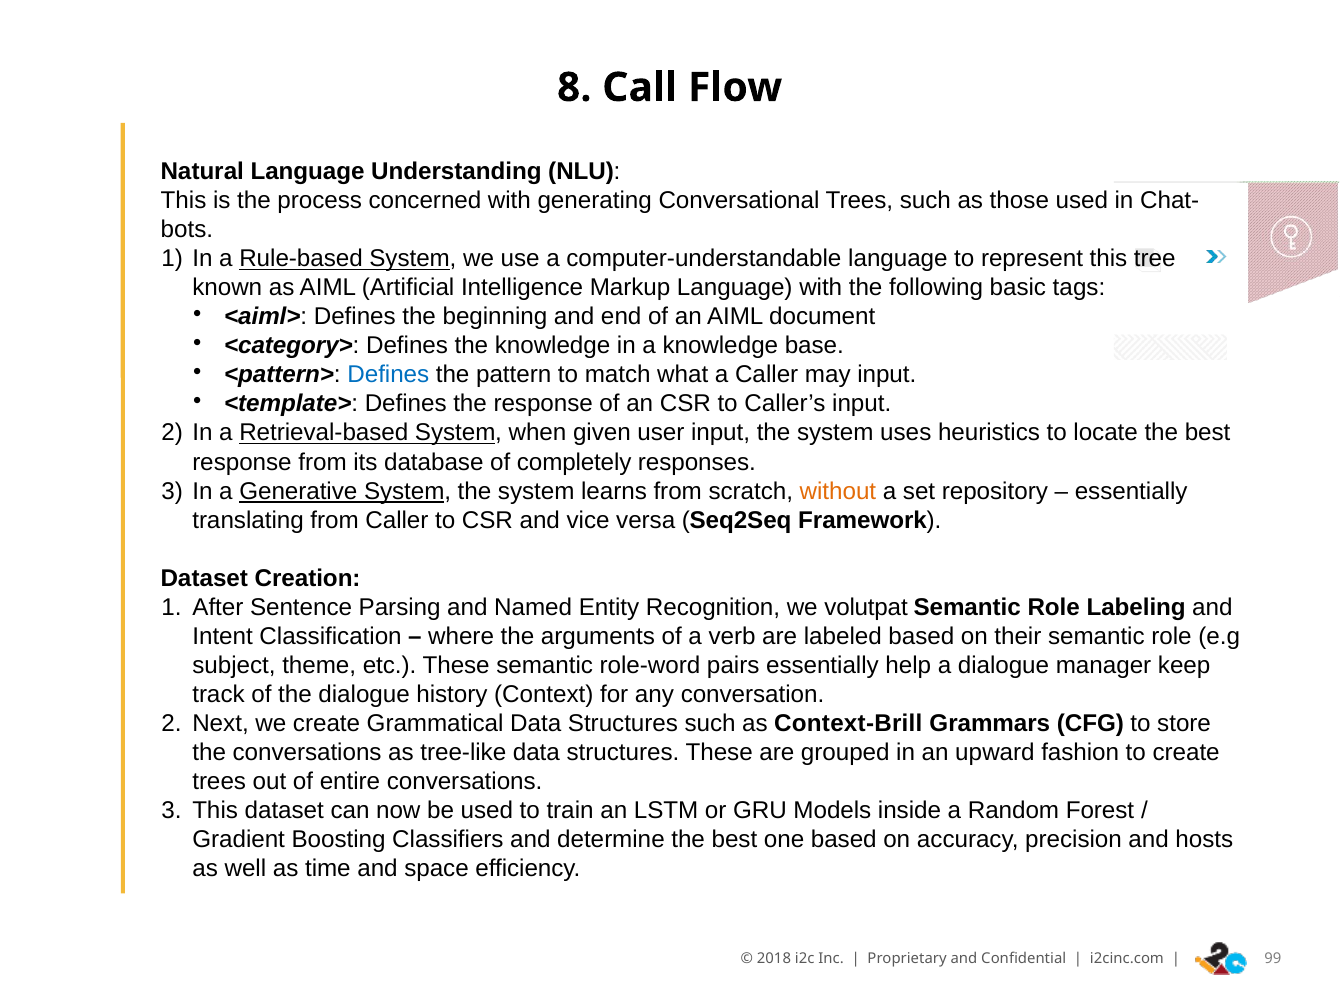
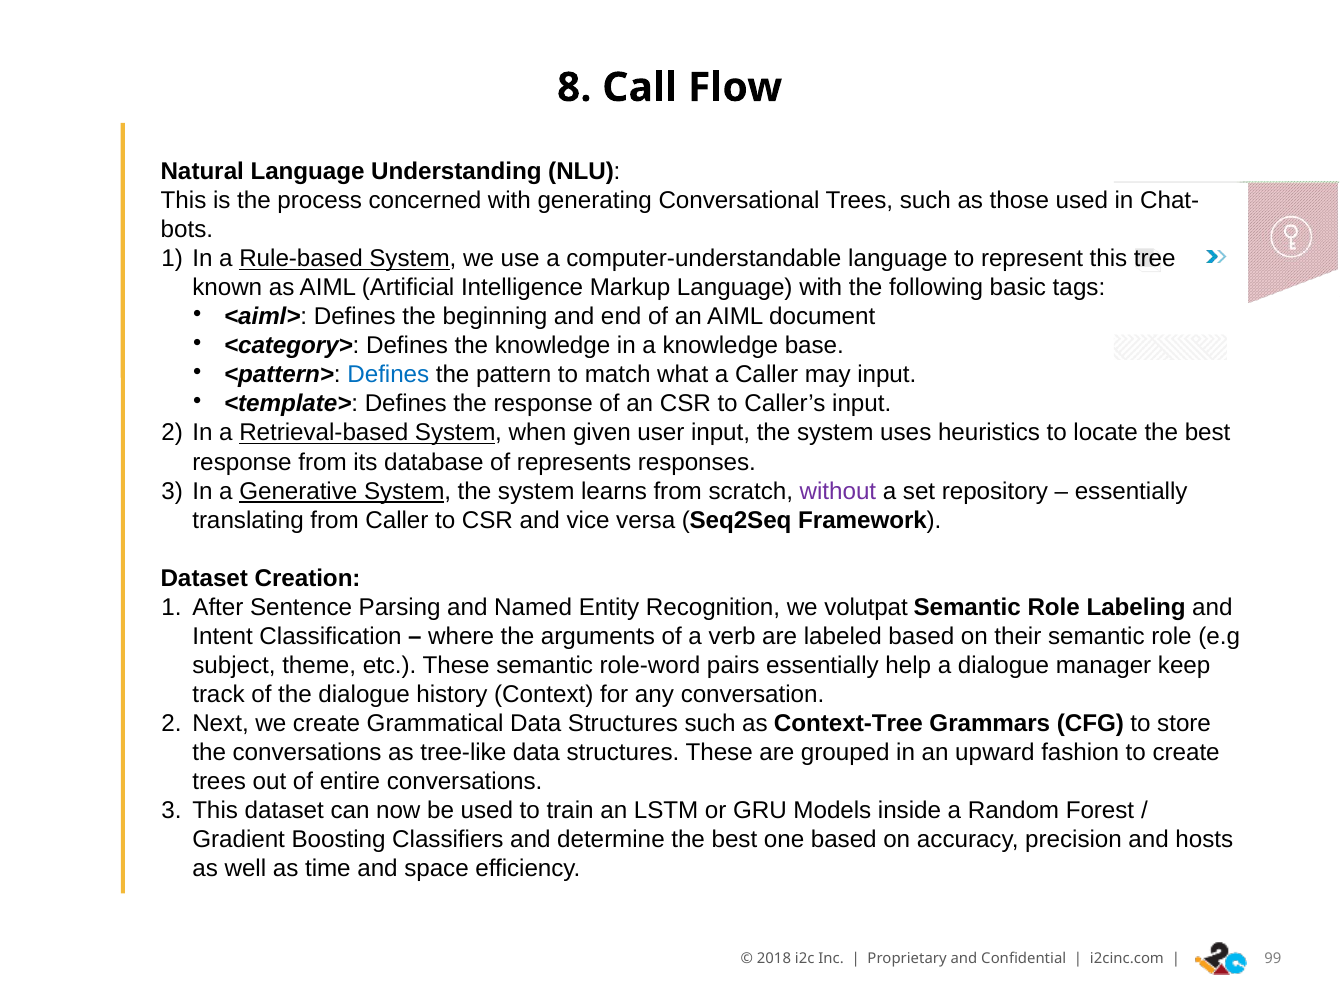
completely: completely -> represents
without colour: orange -> purple
Context-Brill: Context-Brill -> Context-Tree
